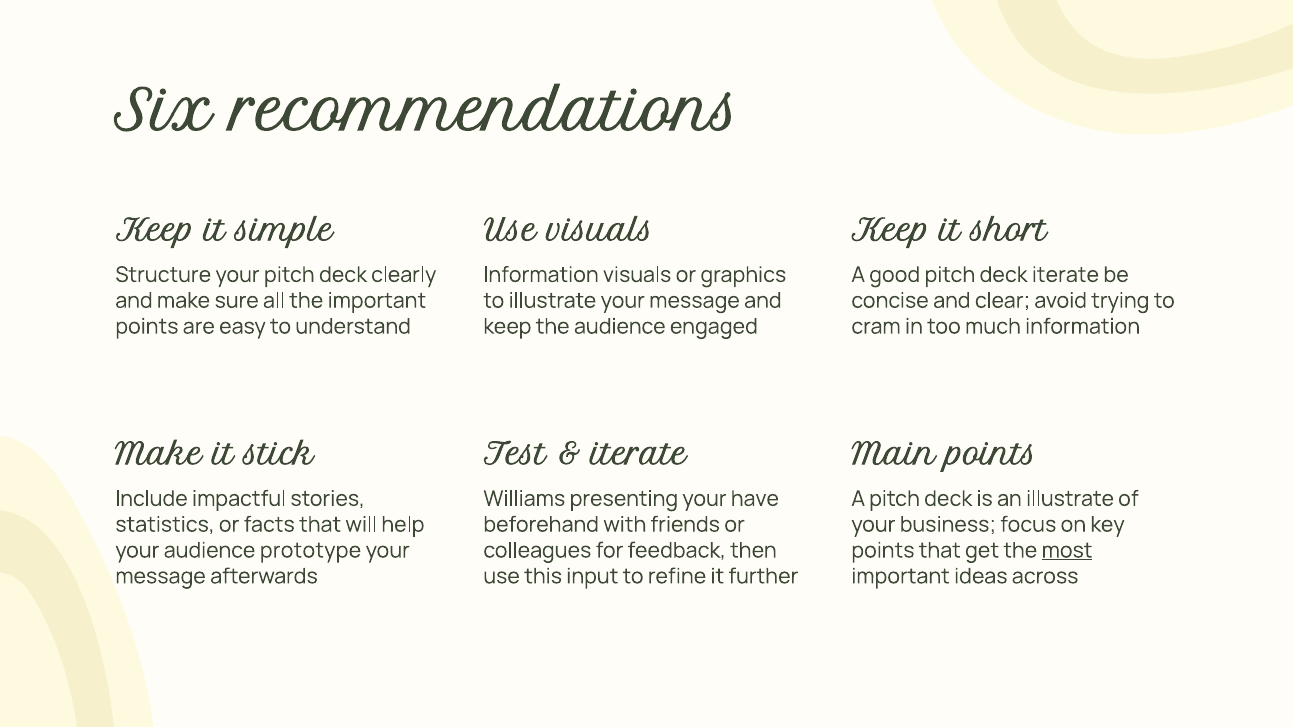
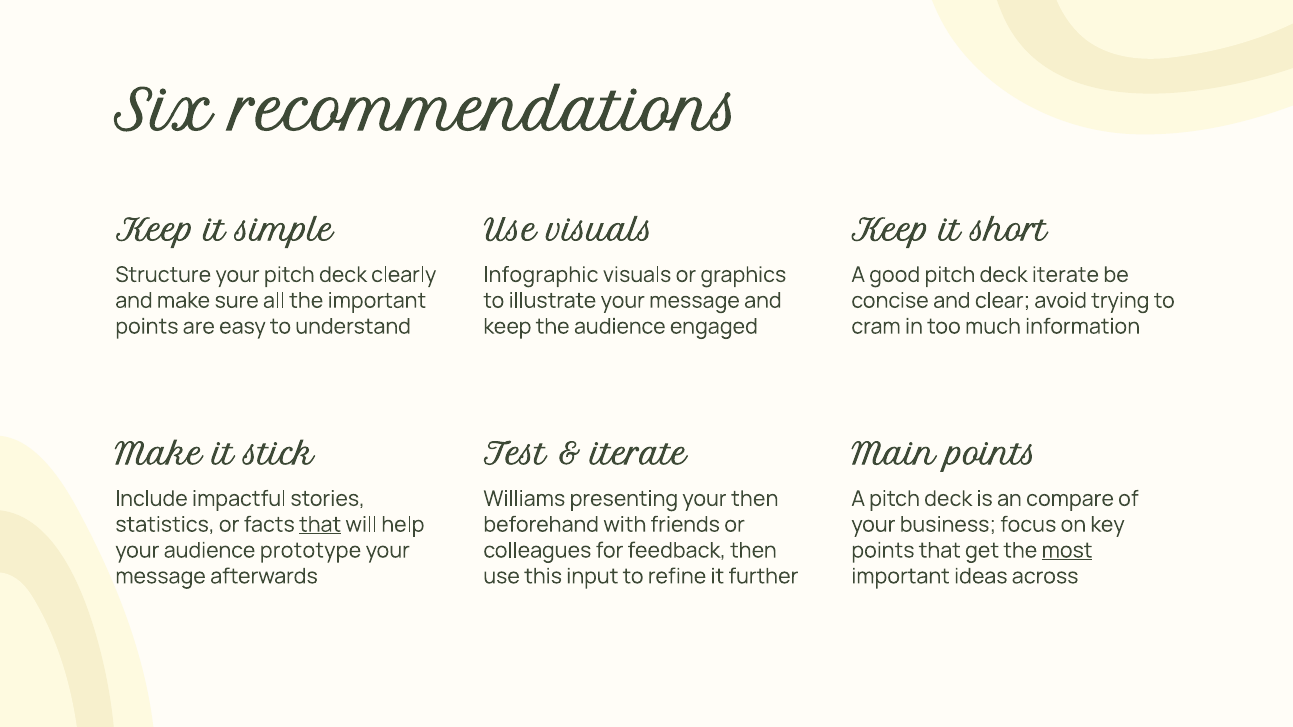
Information at (541, 275): Information -> Infographic
your have: have -> then
an illustrate: illustrate -> compare
that at (320, 525) underline: none -> present
